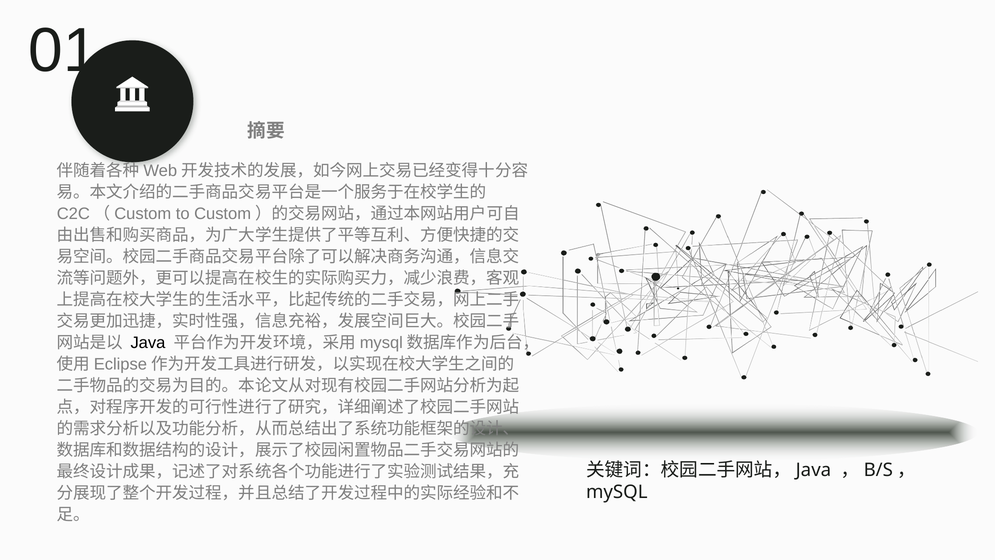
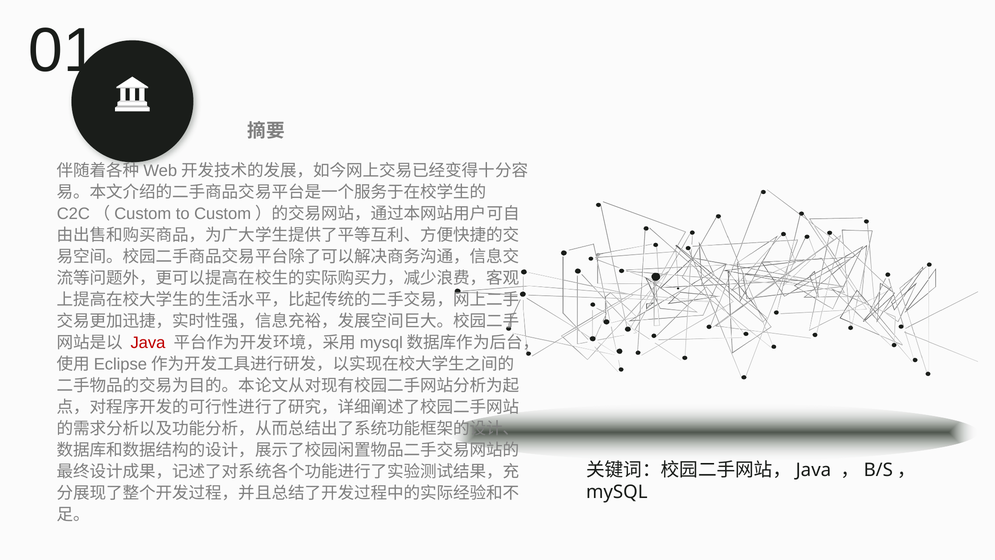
Java colour: black -> red
